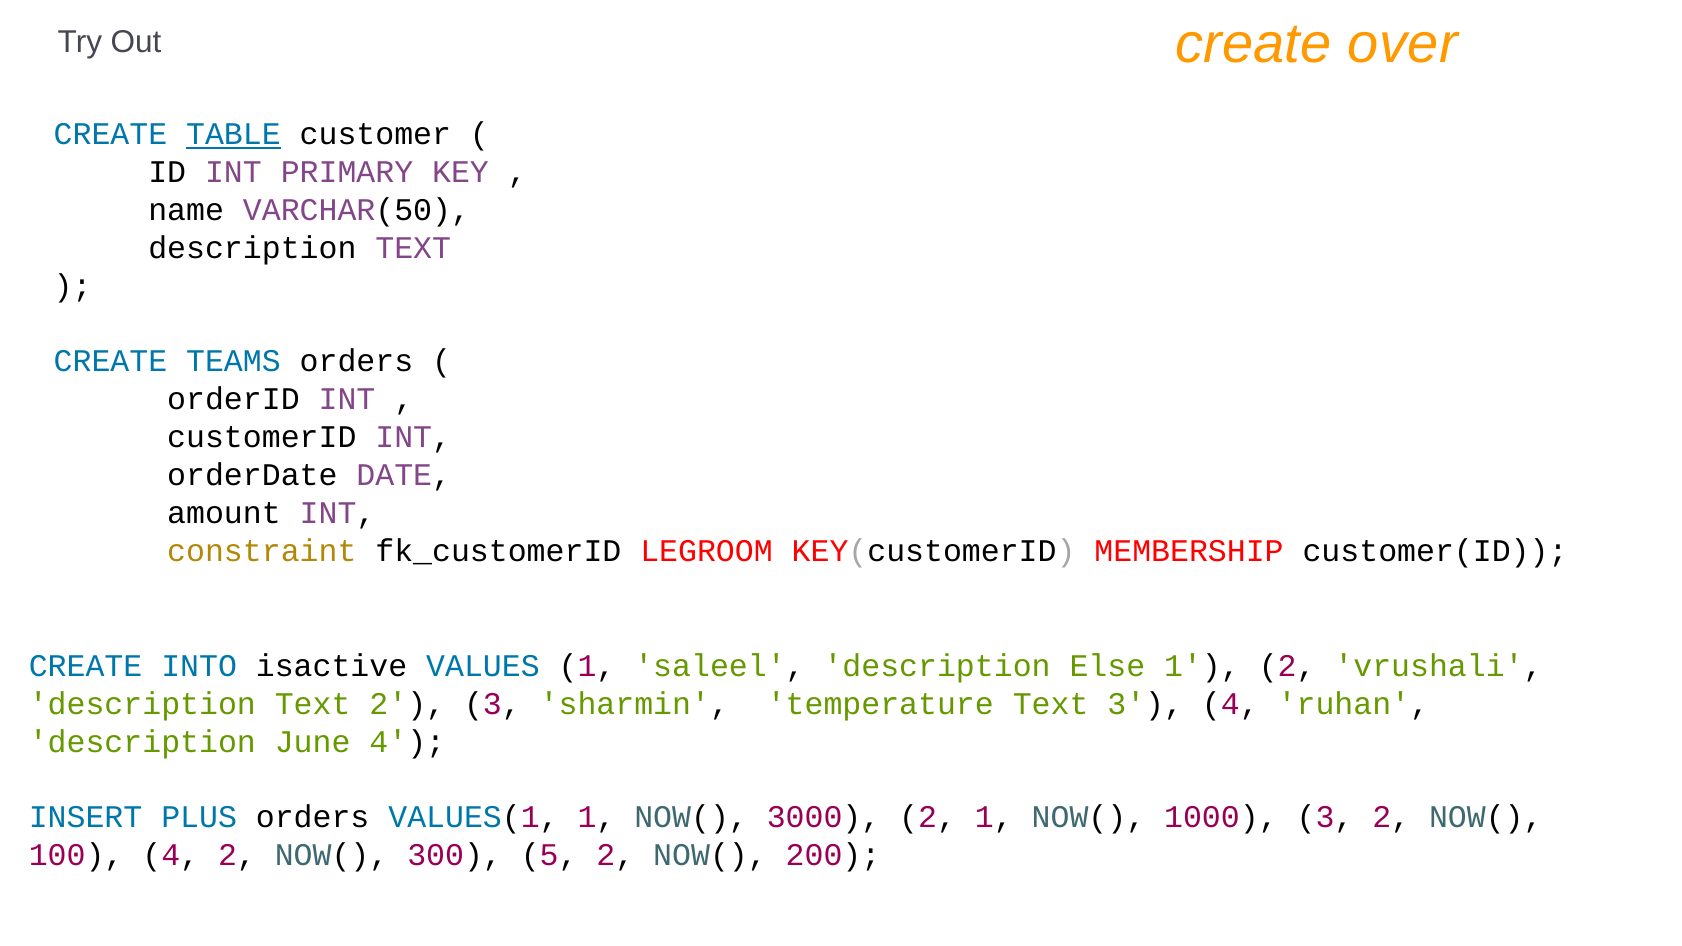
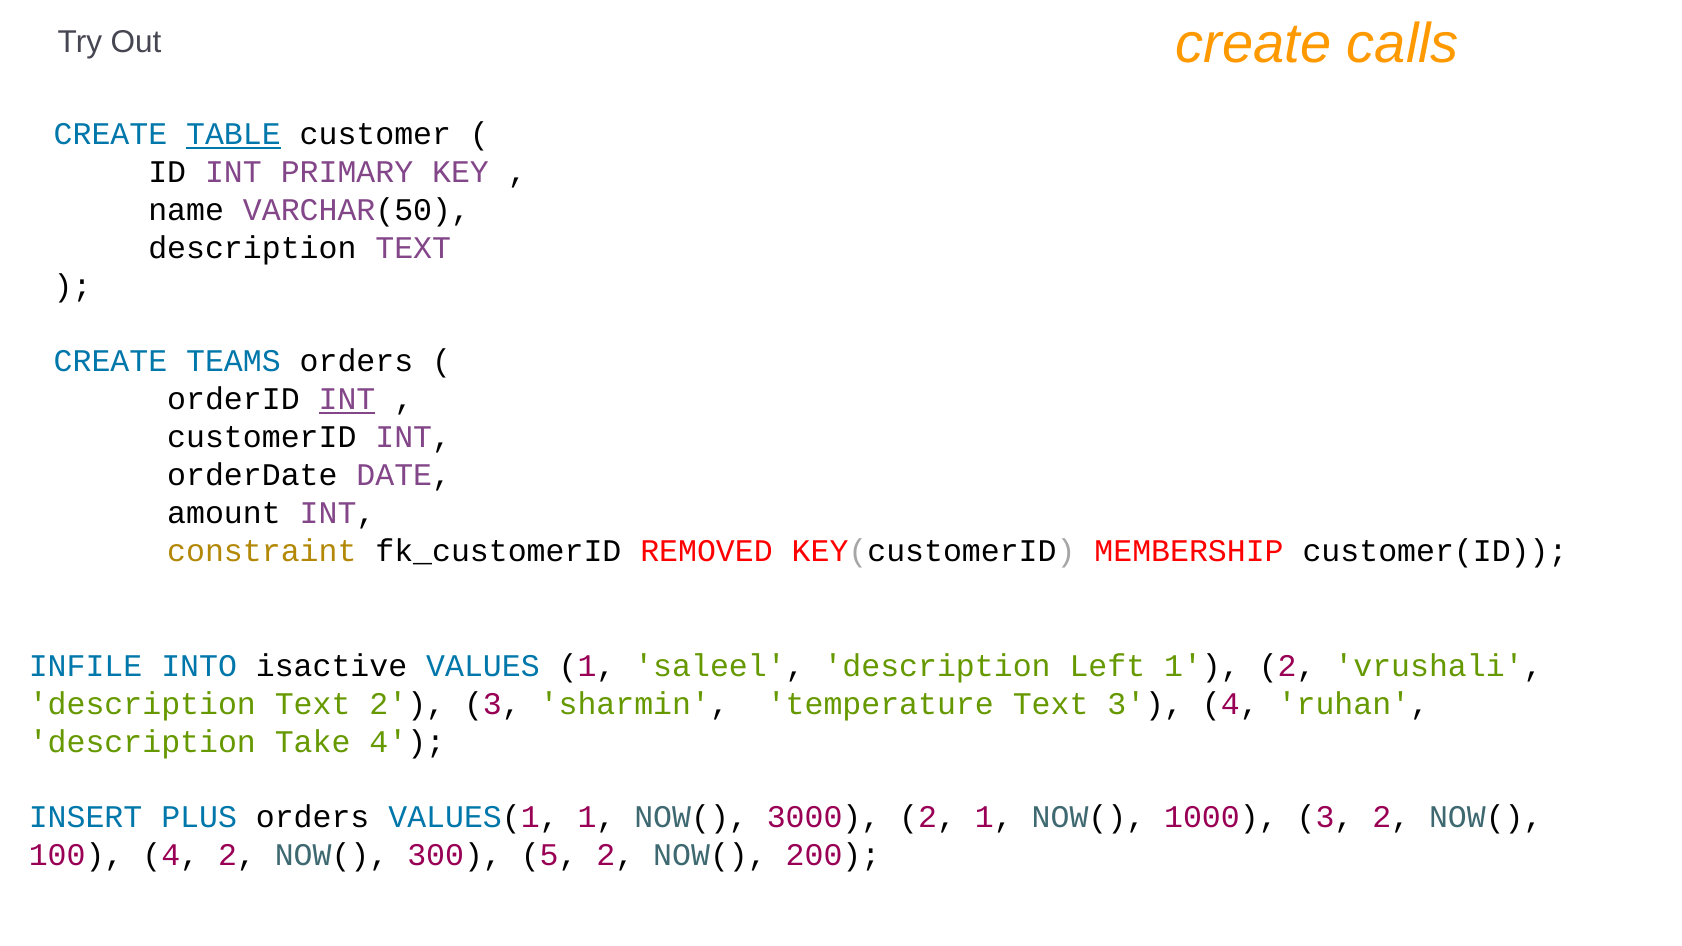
over: over -> calls
INT at (347, 399) underline: none -> present
LEGROOM: LEGROOM -> REMOVED
CREATE at (86, 666): CREATE -> INFILE
Else: Else -> Left
June: June -> Take
